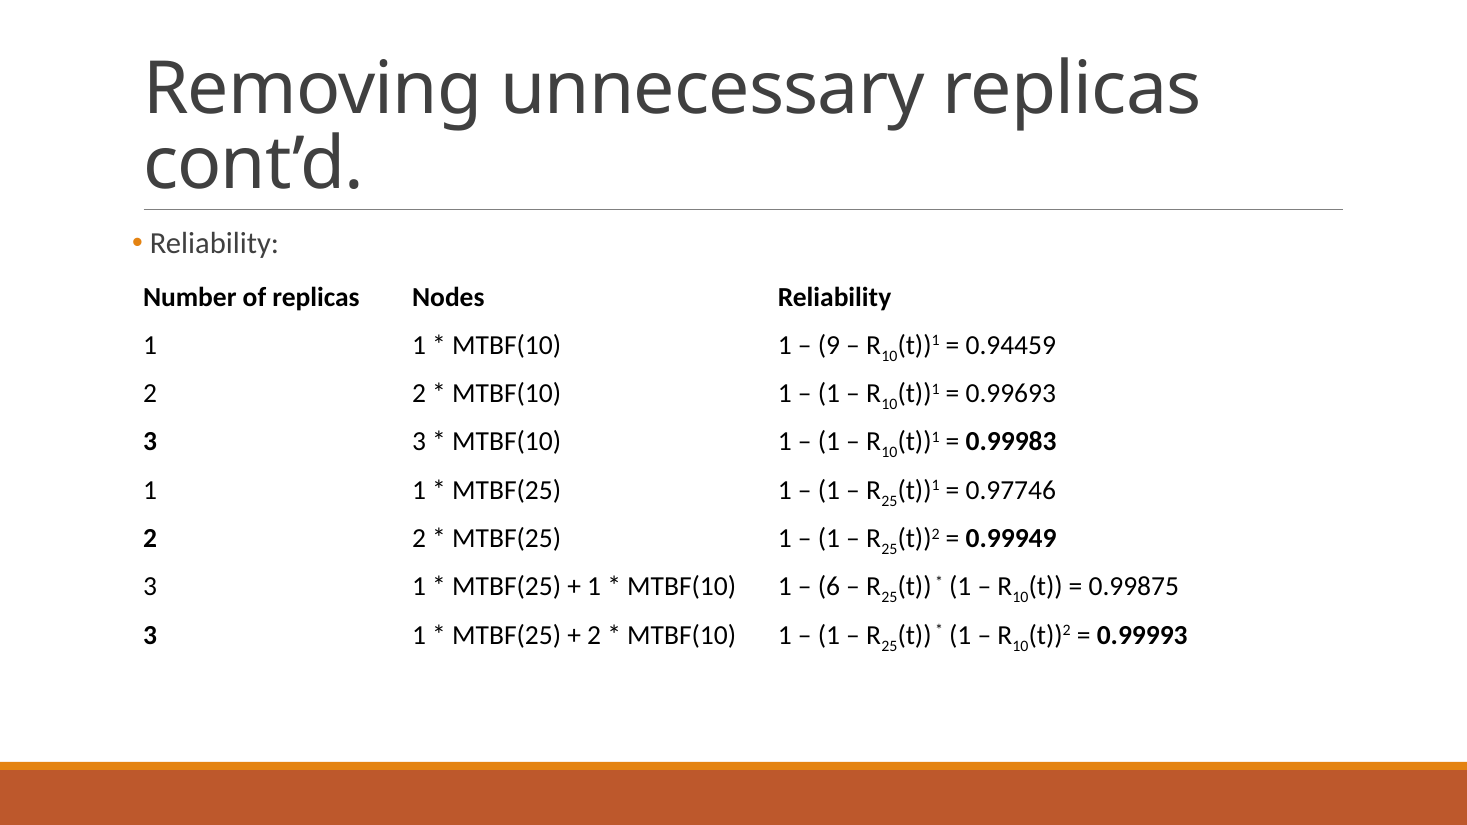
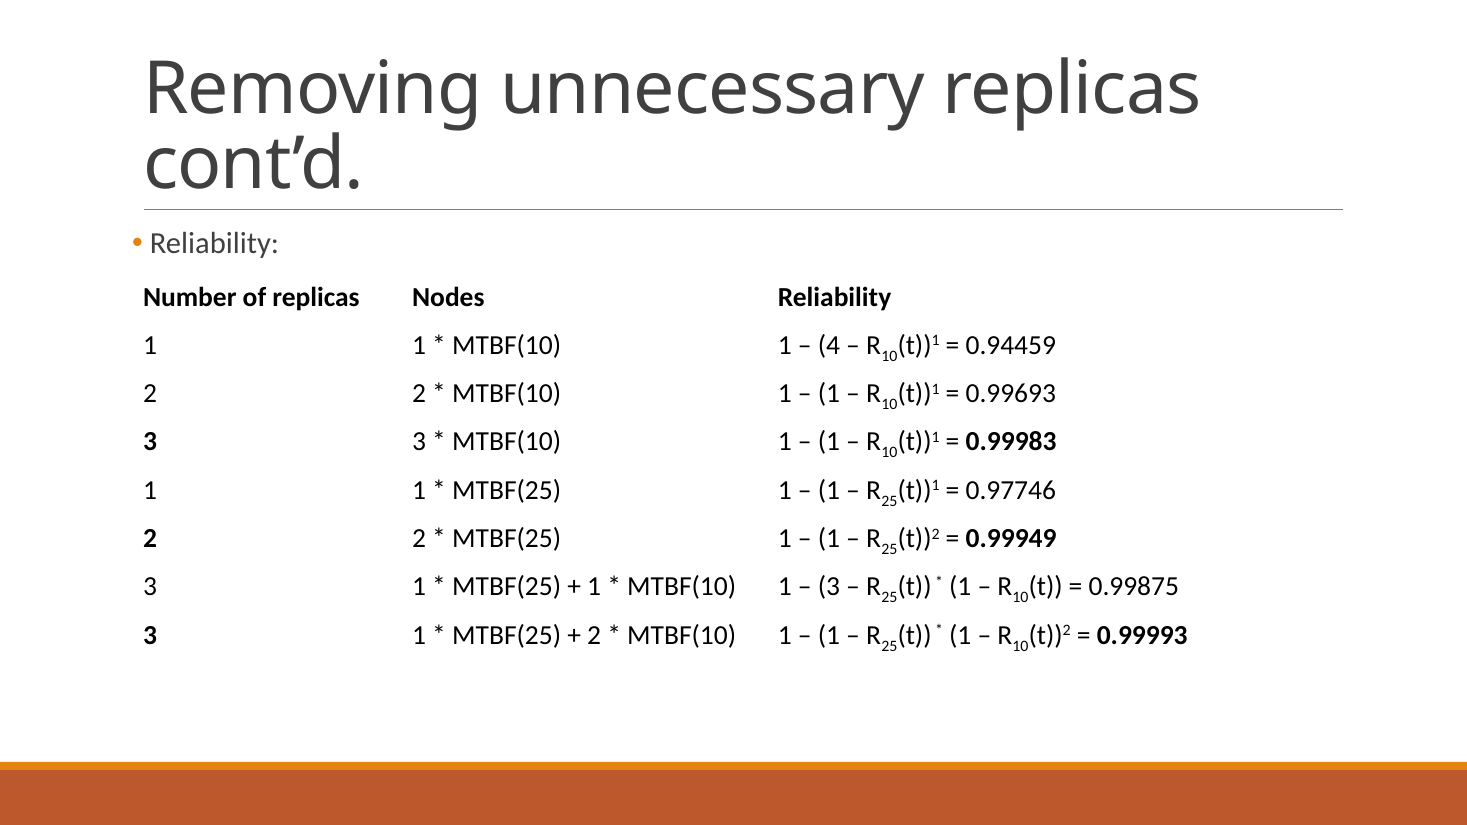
9: 9 -> 4
6 at (829, 587): 6 -> 3
